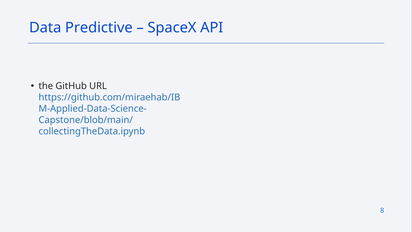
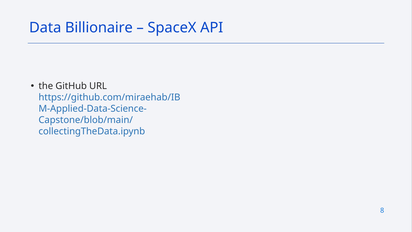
Predictive: Predictive -> Billionaire
